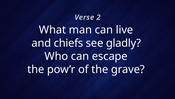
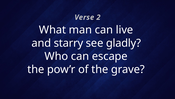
chiefs: chiefs -> starry
